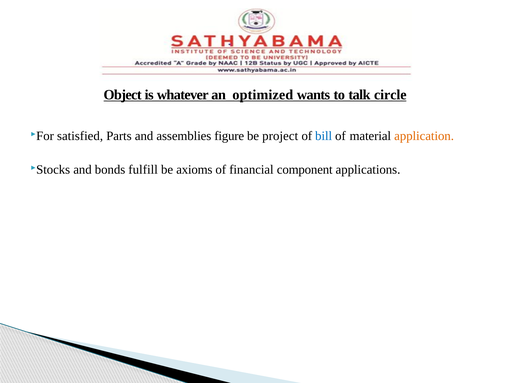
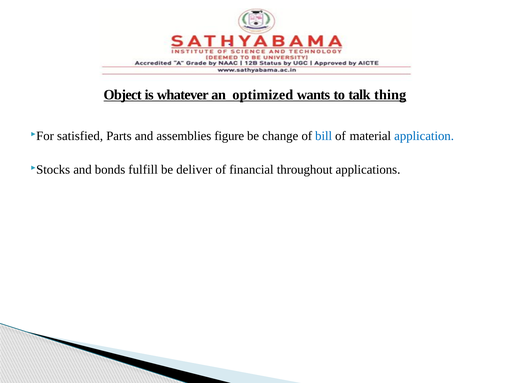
circle: circle -> thing
project: project -> change
application colour: orange -> blue
axioms: axioms -> deliver
component: component -> throughout
